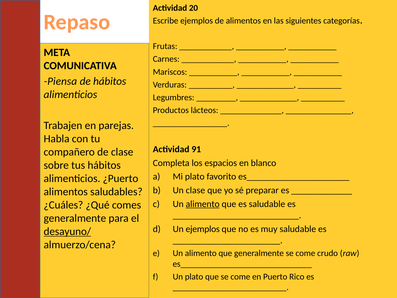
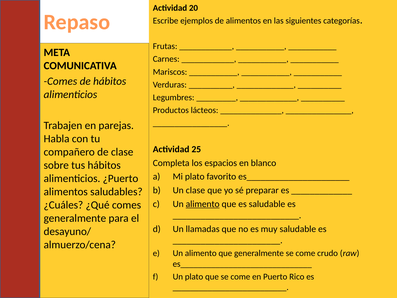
Piensa at (60, 81): Piensa -> Comes
91: 91 -> 25
Un ejemplos: ejemplos -> llamadas
desayuno/ underline: present -> none
